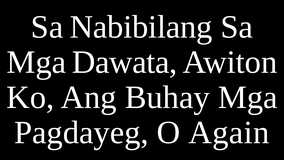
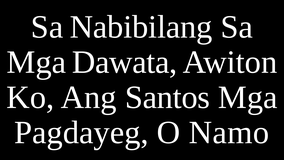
Buhay: Buhay -> Santos
Again: Again -> Namo
